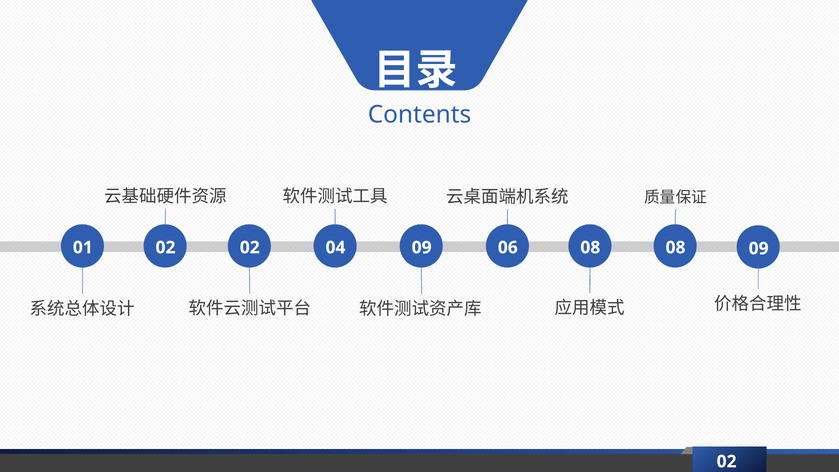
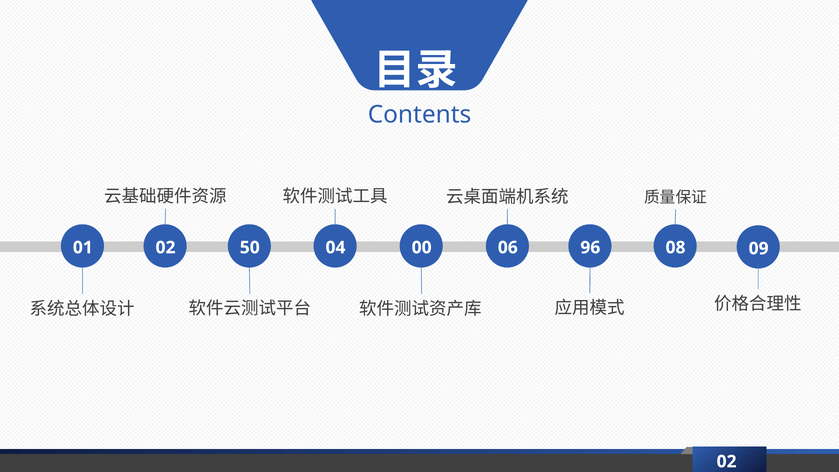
02 02: 02 -> 50
04 09: 09 -> 00
06 08: 08 -> 96
